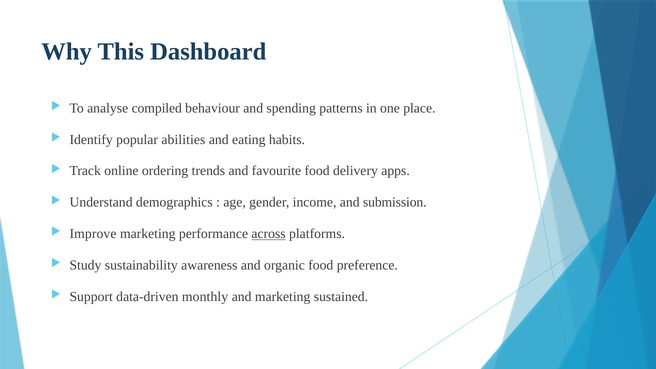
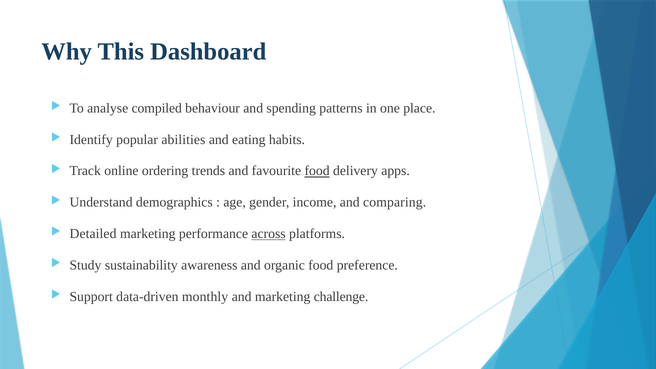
food at (317, 171) underline: none -> present
submission: submission -> comparing
Improve: Improve -> Detailed
sustained: sustained -> challenge
